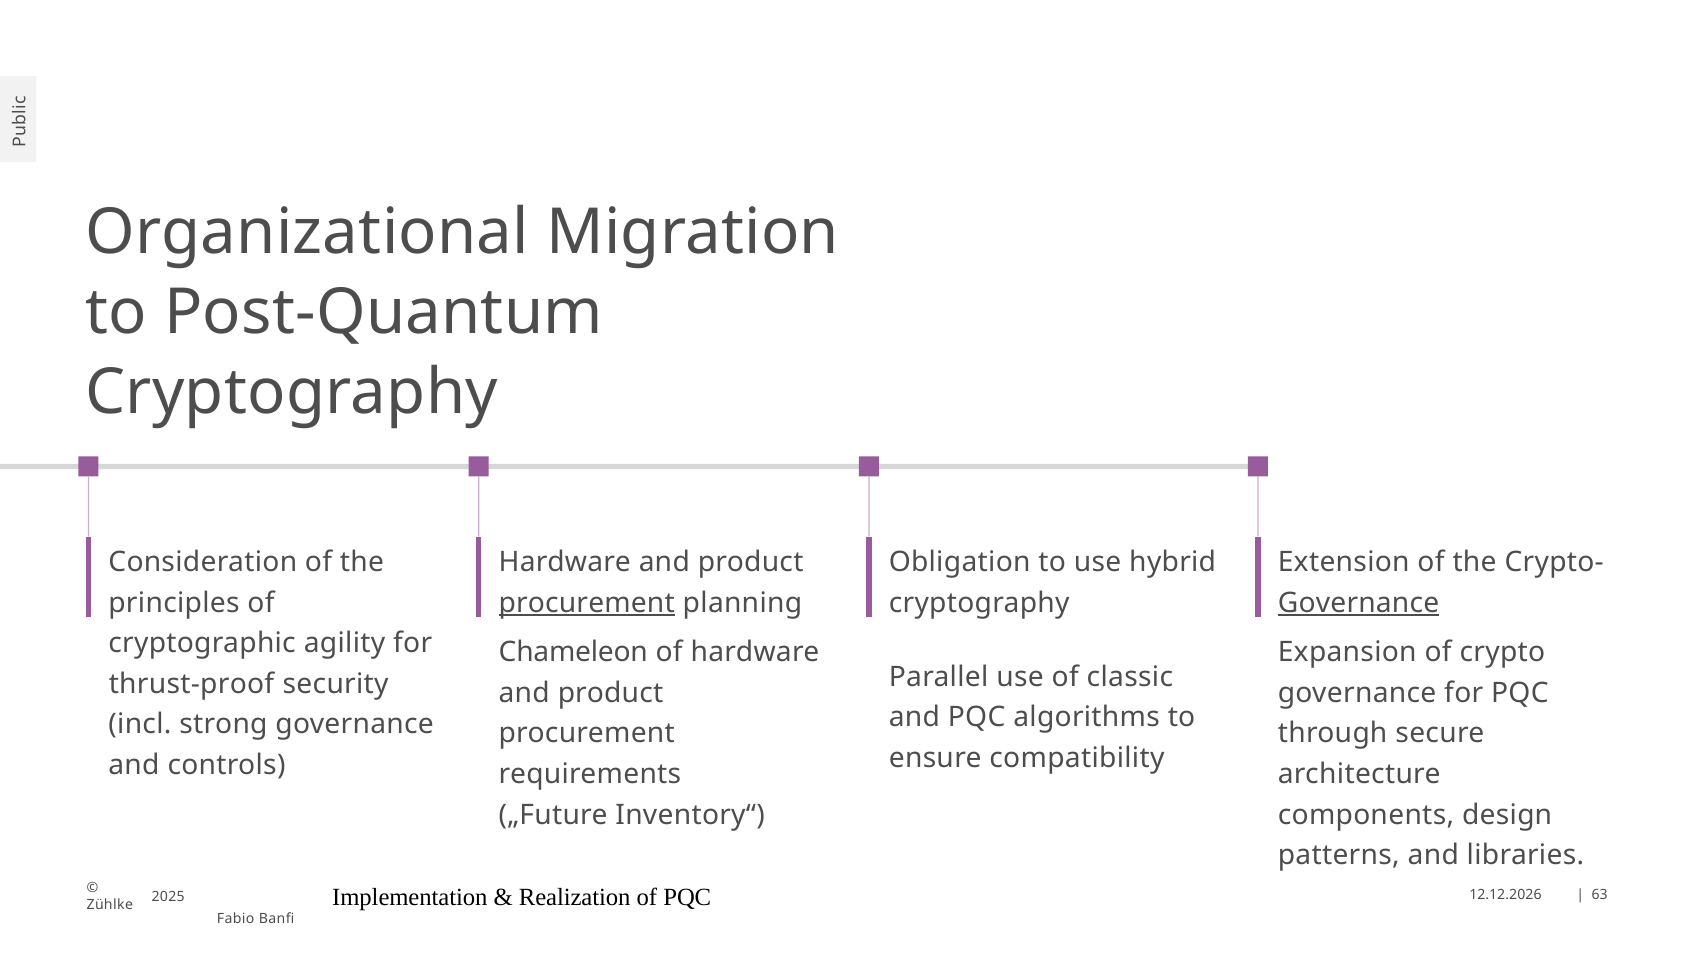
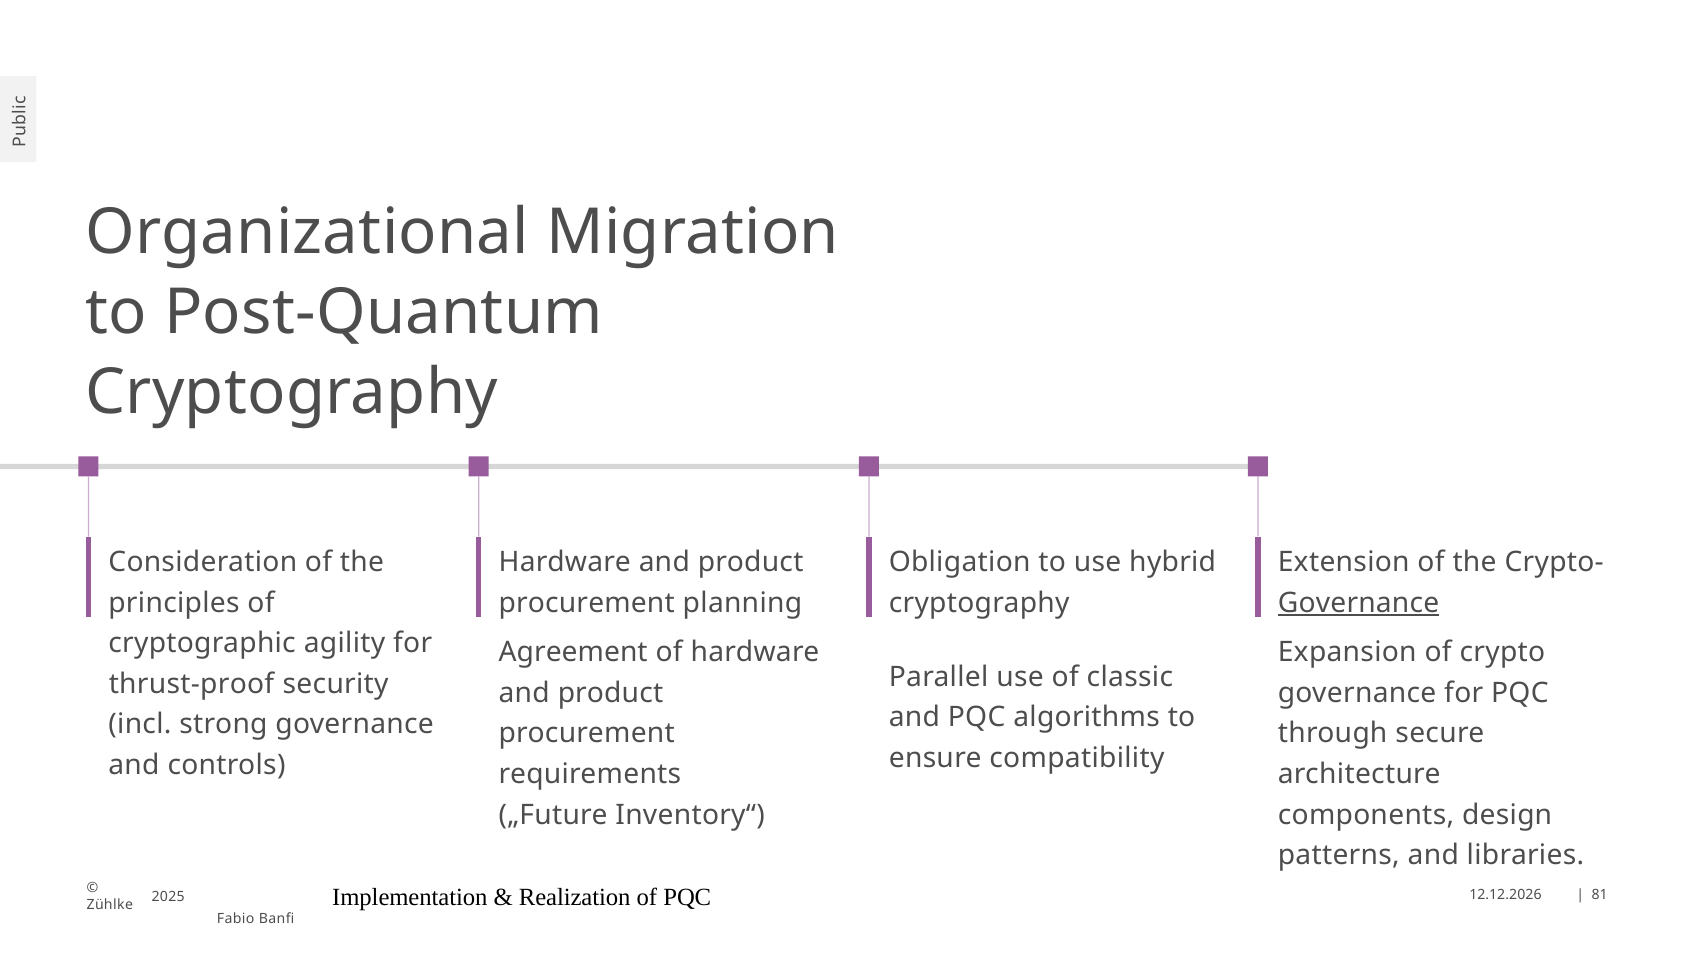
procurement at (587, 603) underline: present -> none
Chameleon: Chameleon -> Agreement
63: 63 -> 81
